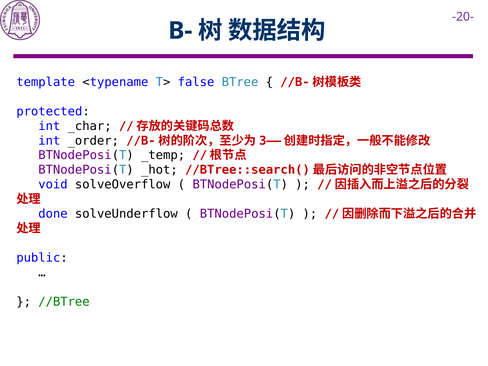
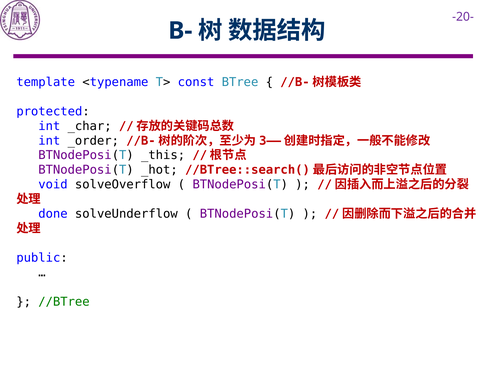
false: false -> const
_temp: _temp -> _this
